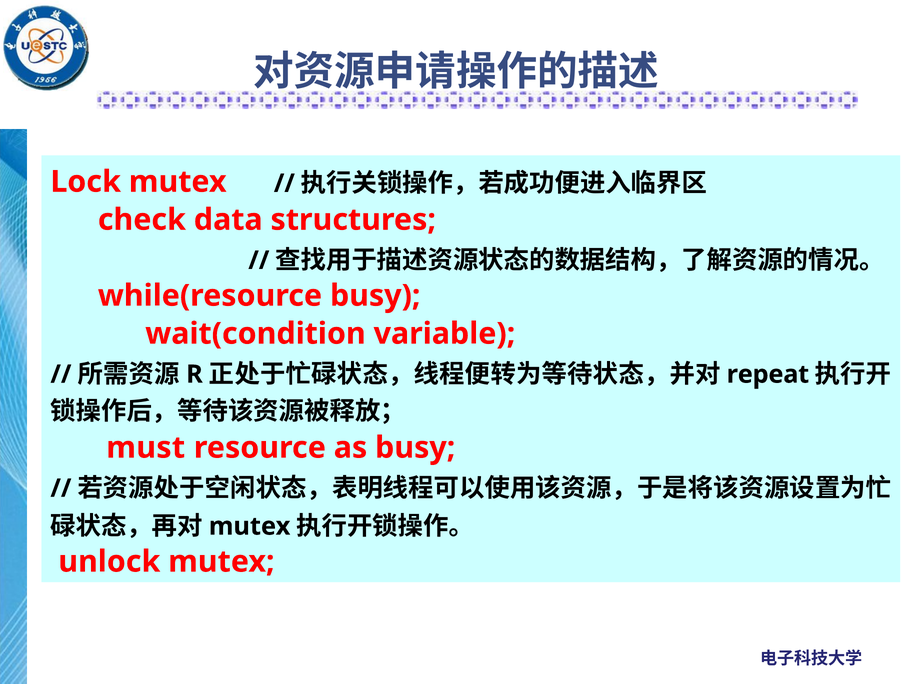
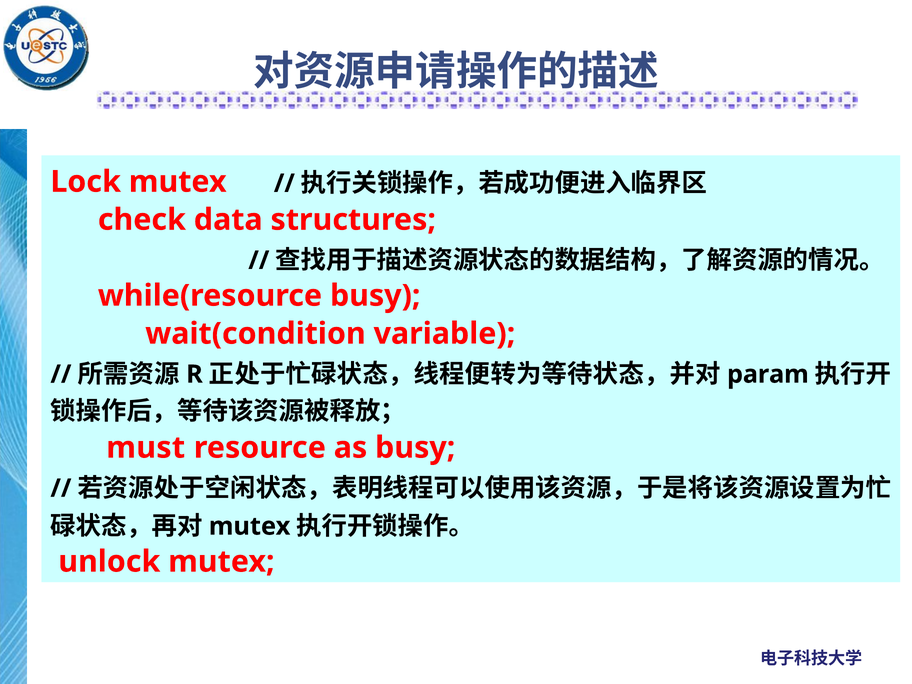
repeat: repeat -> param
